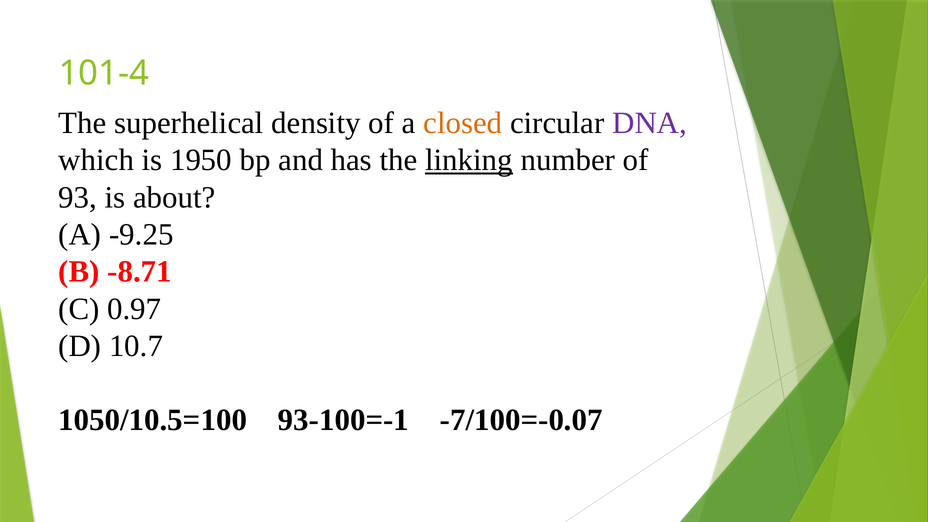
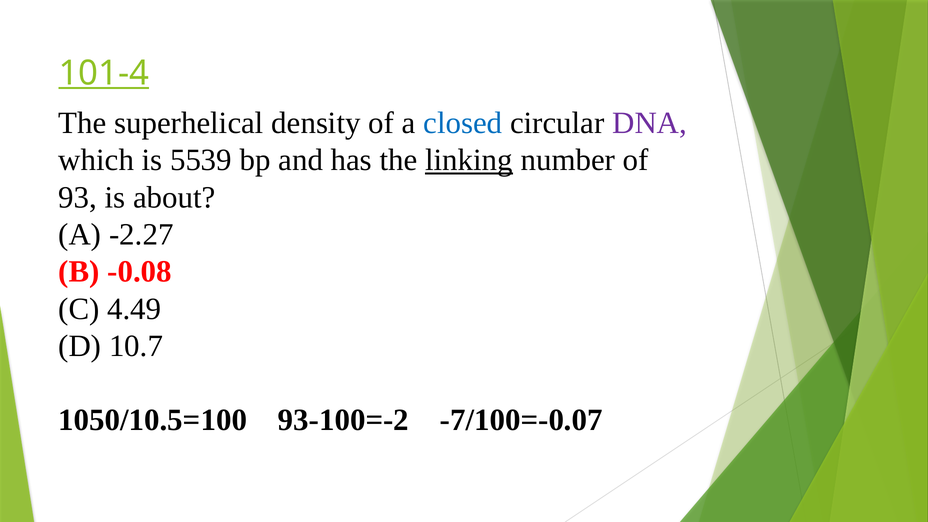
101-4 underline: none -> present
closed colour: orange -> blue
1950: 1950 -> 5539
-9.25: -9.25 -> -2.27
-8.71: -8.71 -> -0.08
0.97: 0.97 -> 4.49
93-100=-1: 93-100=-1 -> 93-100=-2
